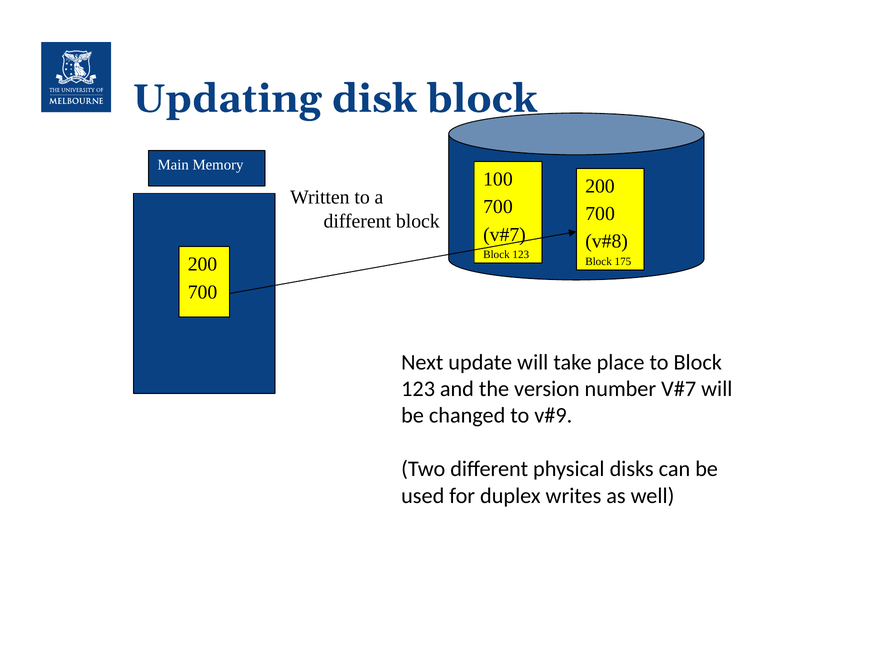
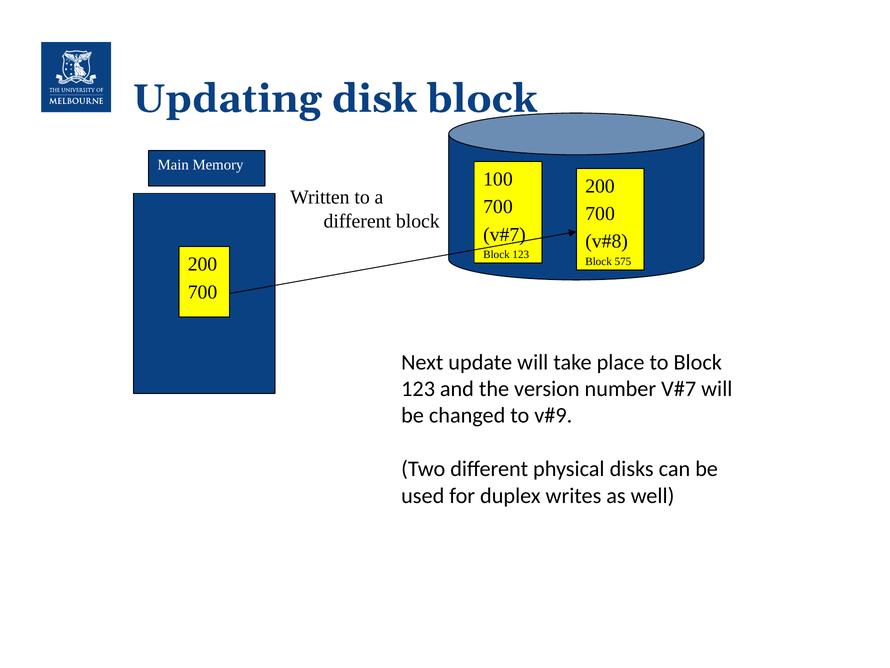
175: 175 -> 575
